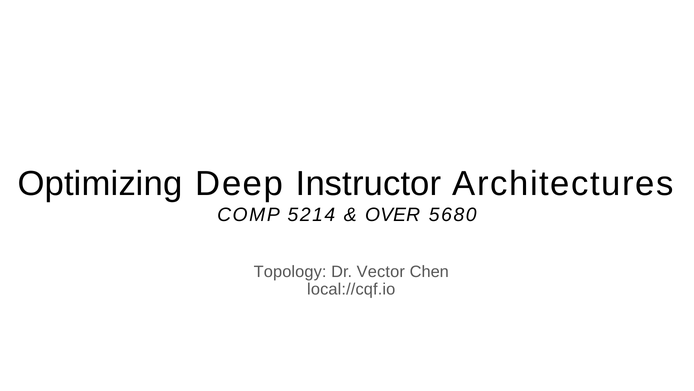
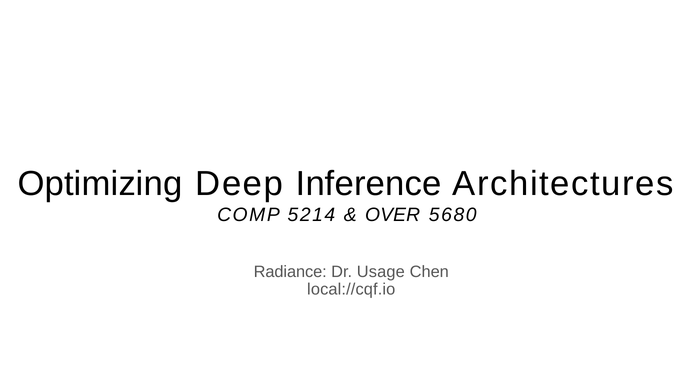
Instructor: Instructor -> Inference
Topology: Topology -> Radiance
Vector: Vector -> Usage
